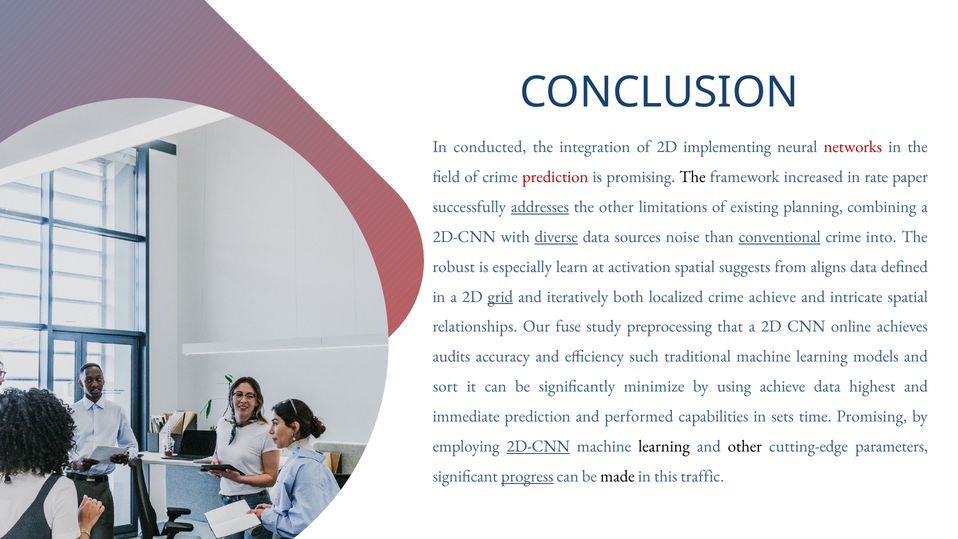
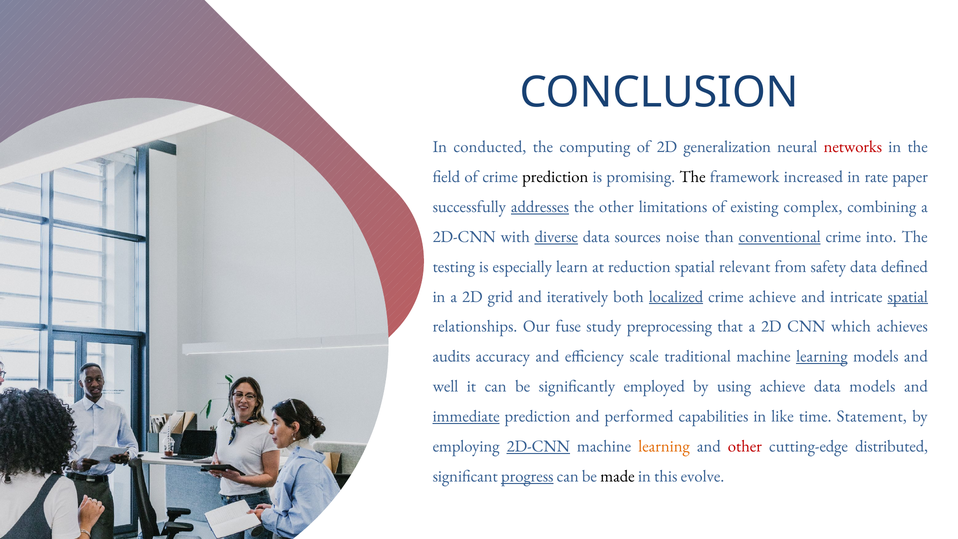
integration: integration -> computing
implementing: implementing -> generalization
prediction at (555, 177) colour: red -> black
planning: planning -> complex
robust: robust -> testing
activation: activation -> reduction
suggests: suggests -> relevant
aligns: aligns -> safety
grid underline: present -> none
localized underline: none -> present
spatial at (908, 296) underline: none -> present
online: online -> which
such: such -> scale
learning at (822, 356) underline: none -> present
sort: sort -> well
minimize: minimize -> employed
data highest: highest -> models
immediate underline: none -> present
sets: sets -> like
time Promising: Promising -> Statement
learning at (664, 446) colour: black -> orange
other at (745, 446) colour: black -> red
parameters: parameters -> distributed
traffic: traffic -> evolve
